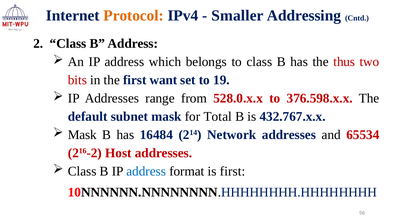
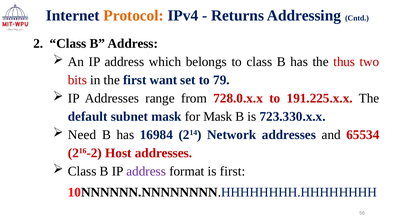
Smaller: Smaller -> Returns
19: 19 -> 79
528.0.x.x: 528.0.x.x -> 728.0.x.x
376.598.x.x: 376.598.x.x -> 191.225.x.x
for Total: Total -> Mask
432.767.x.x: 432.767.x.x -> 723.330.x.x
Mask at (82, 135): Mask -> Need
16484: 16484 -> 16984
address at (146, 171) colour: blue -> purple
